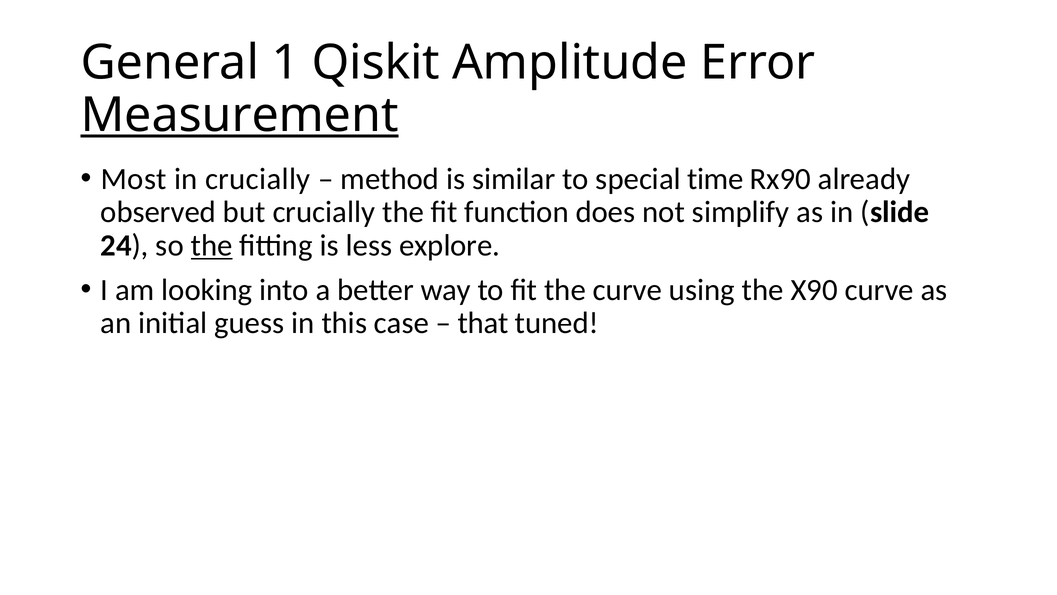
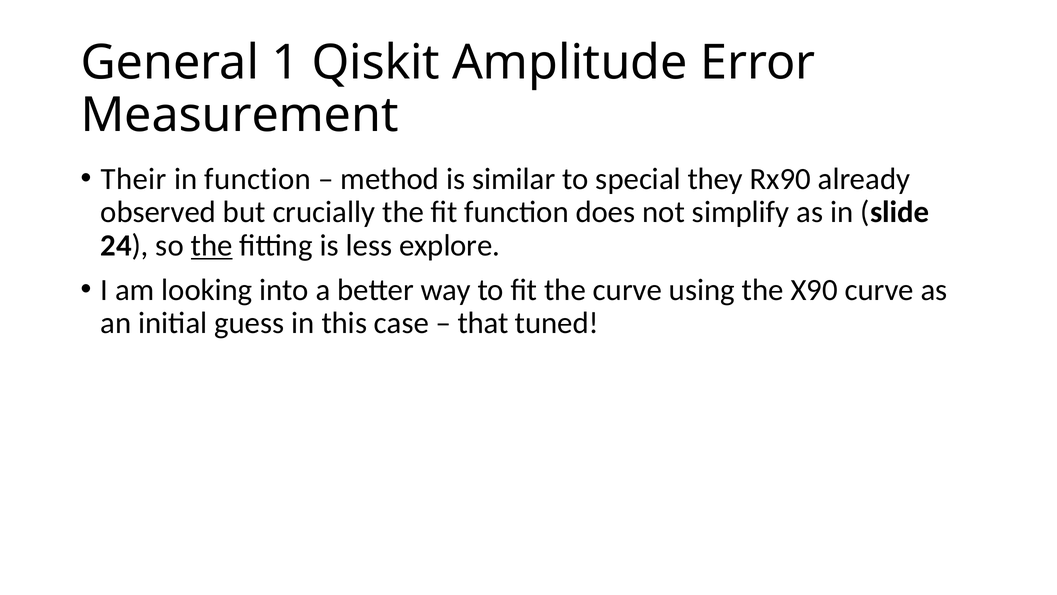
Measurement underline: present -> none
Most: Most -> Their
in crucially: crucially -> function
time: time -> they
